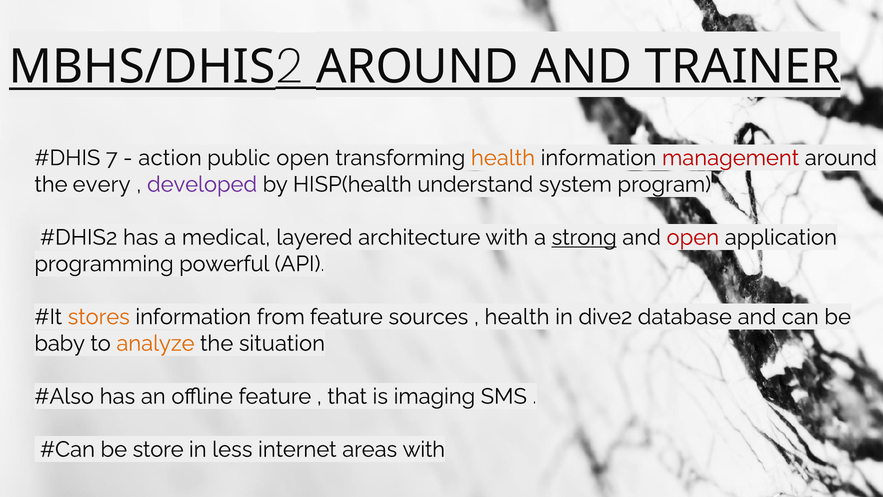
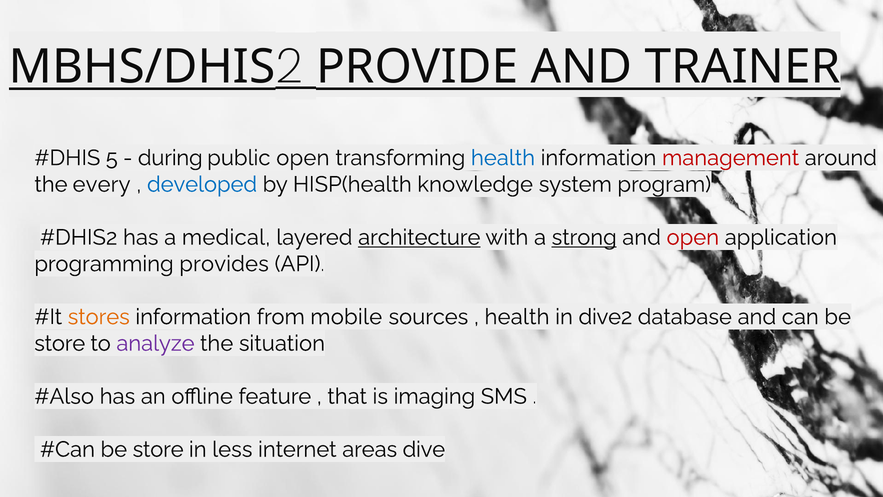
2 AROUND: AROUND -> PROVIDE
7: 7 -> 5
action: action -> during
health at (503, 158) colour: orange -> blue
developed colour: purple -> blue
understand: understand -> knowledge
architecture underline: none -> present
powerful: powerful -> provides
from feature: feature -> mobile
baby at (60, 343): baby -> store
analyze colour: orange -> purple
areas with: with -> dive
